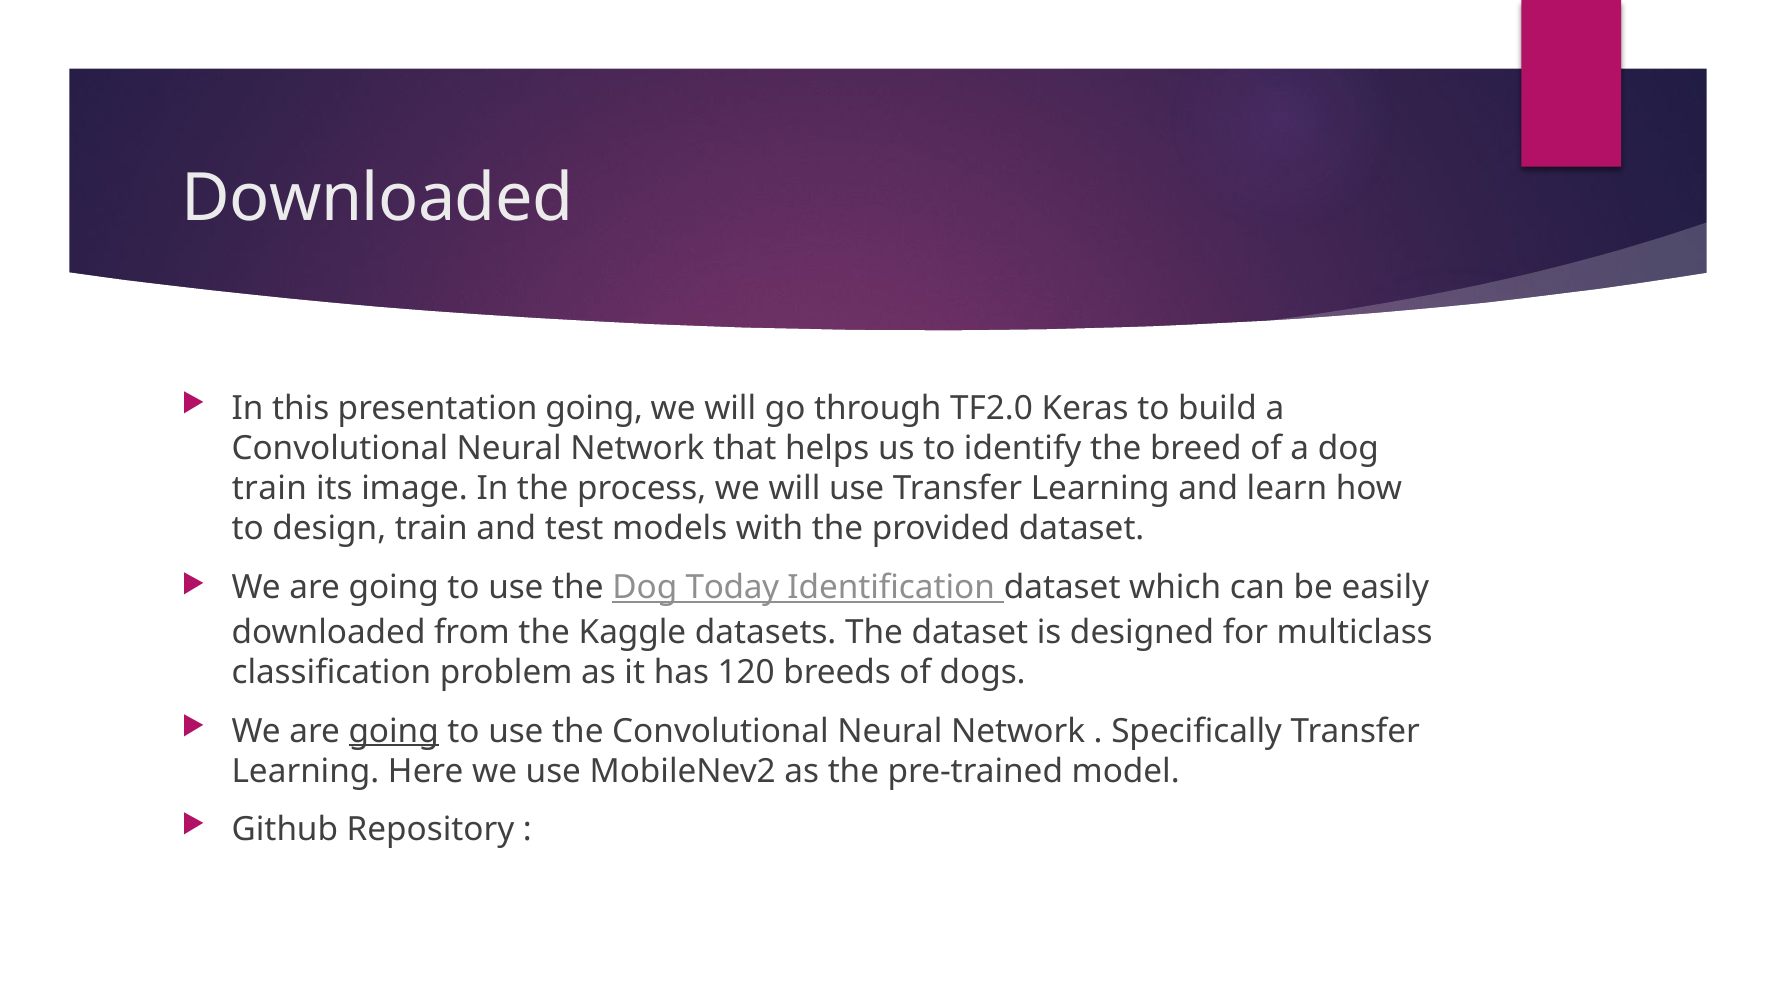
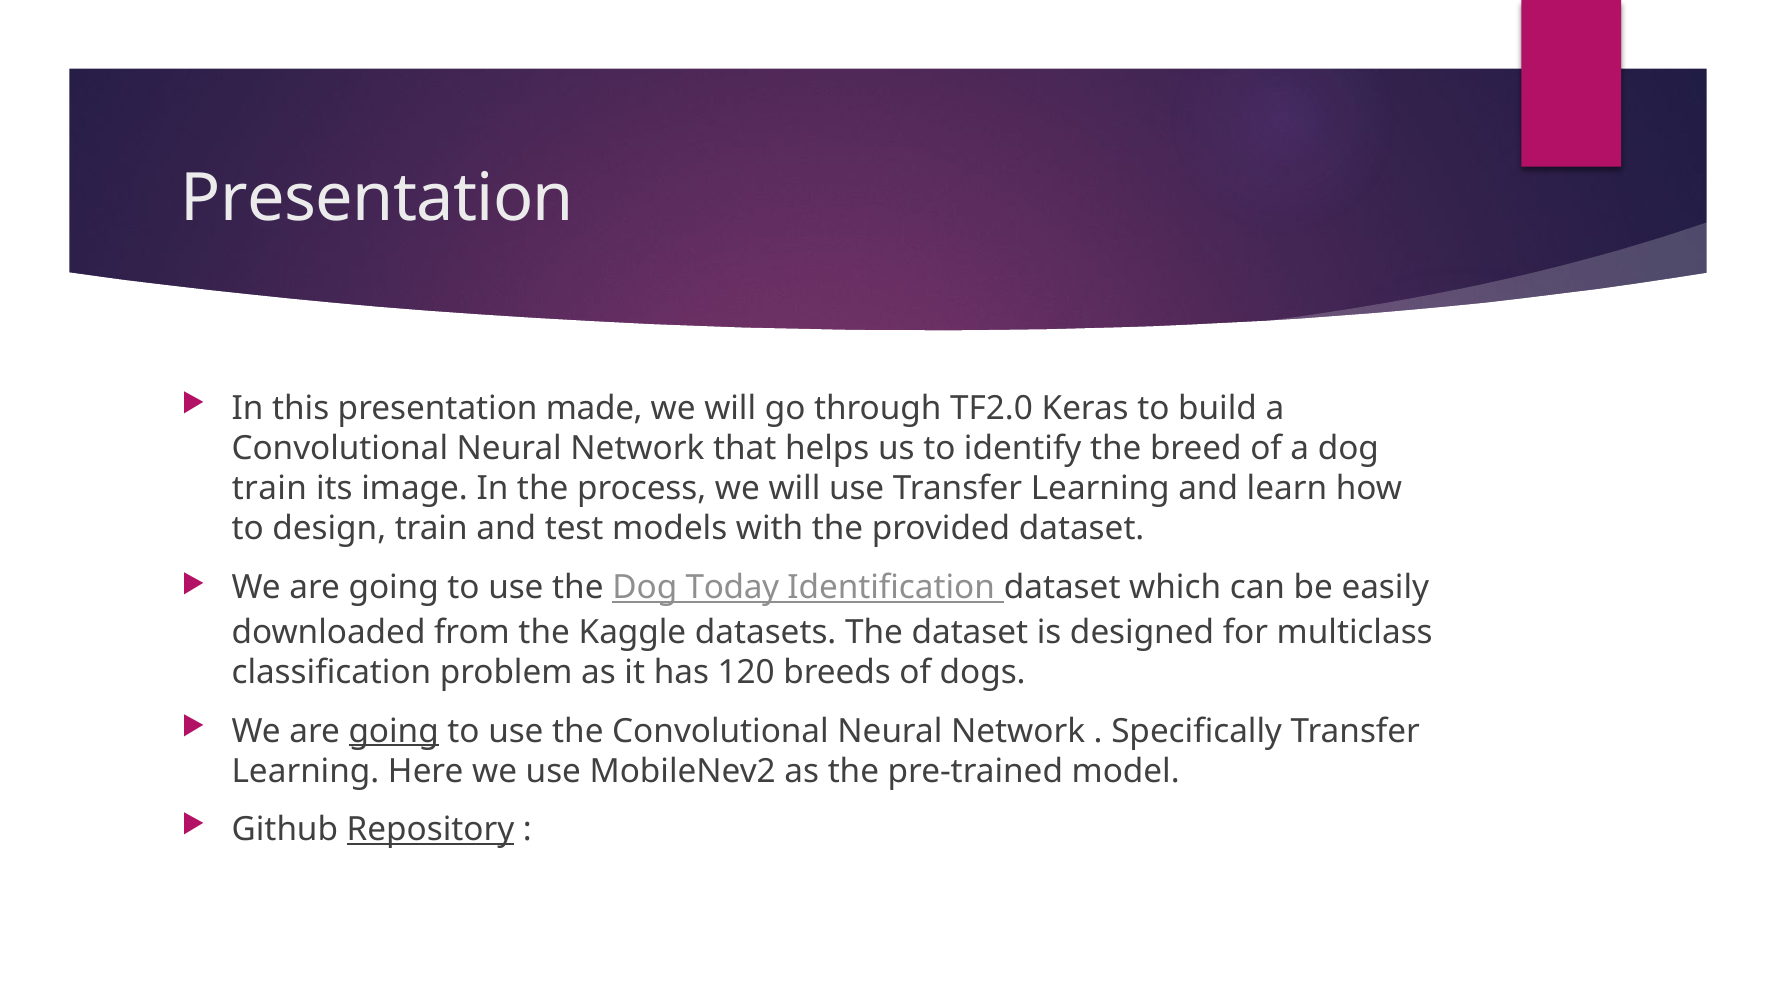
Downloaded at (377, 198): Downloaded -> Presentation
presentation going: going -> made
Repository underline: none -> present
